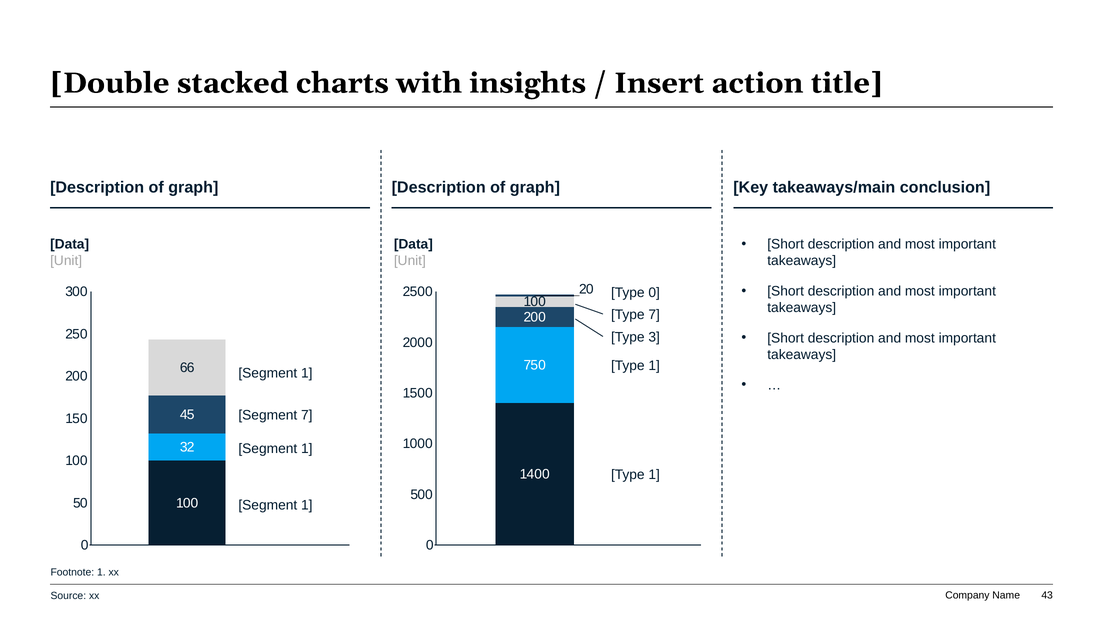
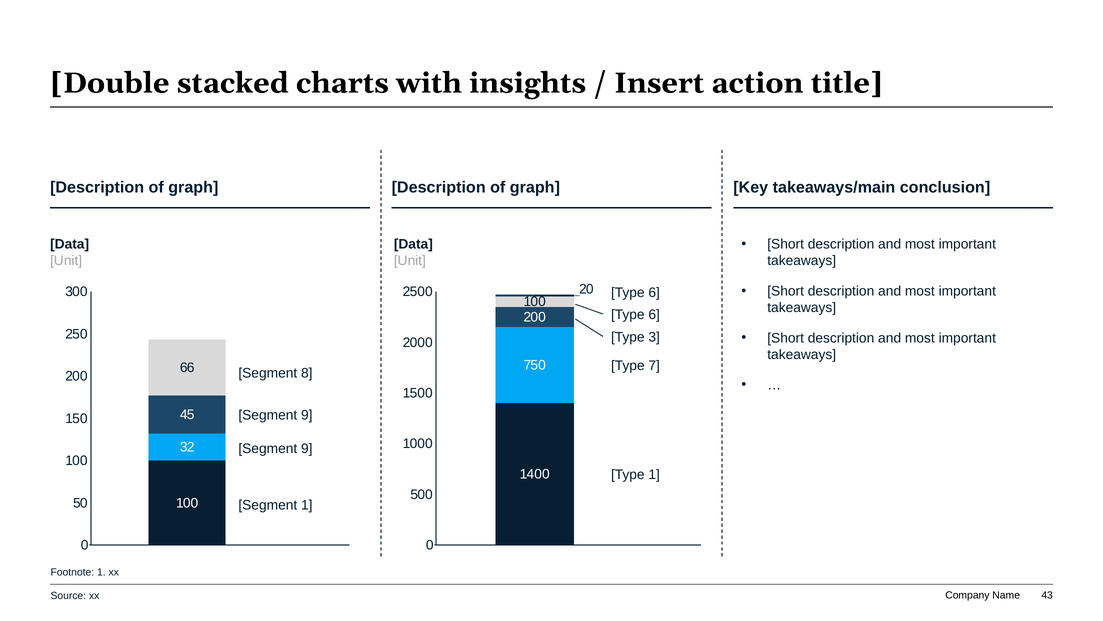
0 at (654, 292): 0 -> 6
7 at (654, 315): 7 -> 6
1 at (654, 365): 1 -> 7
1 at (307, 373): 1 -> 8
7 at (307, 415): 7 -> 9
1 at (307, 448): 1 -> 9
